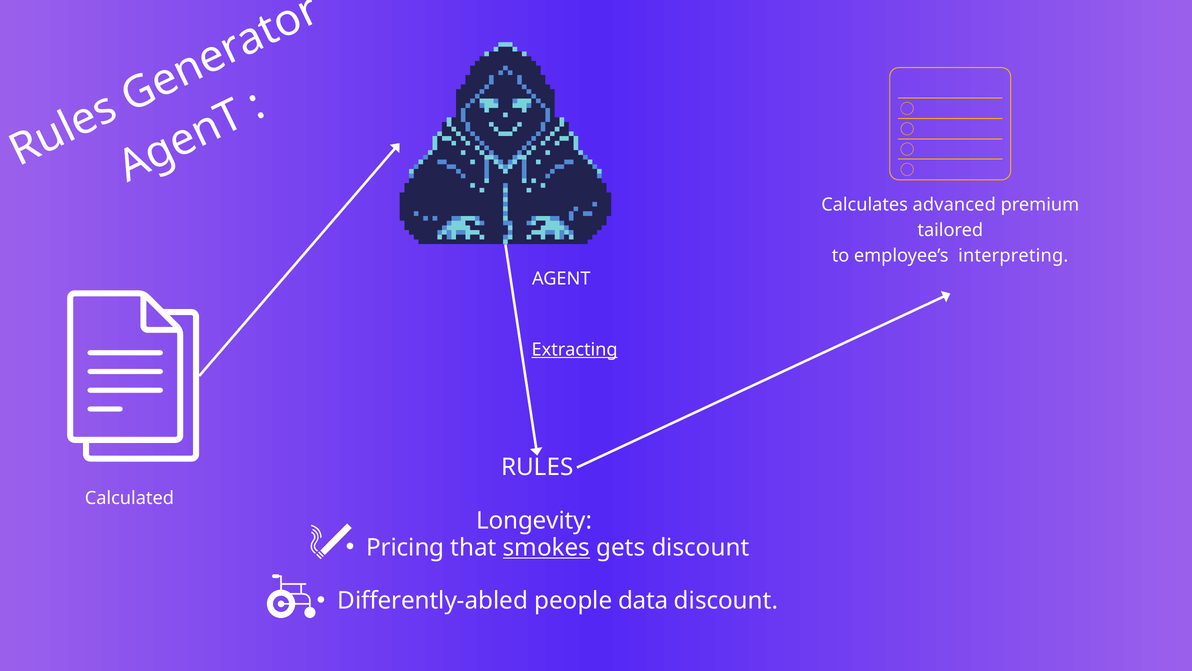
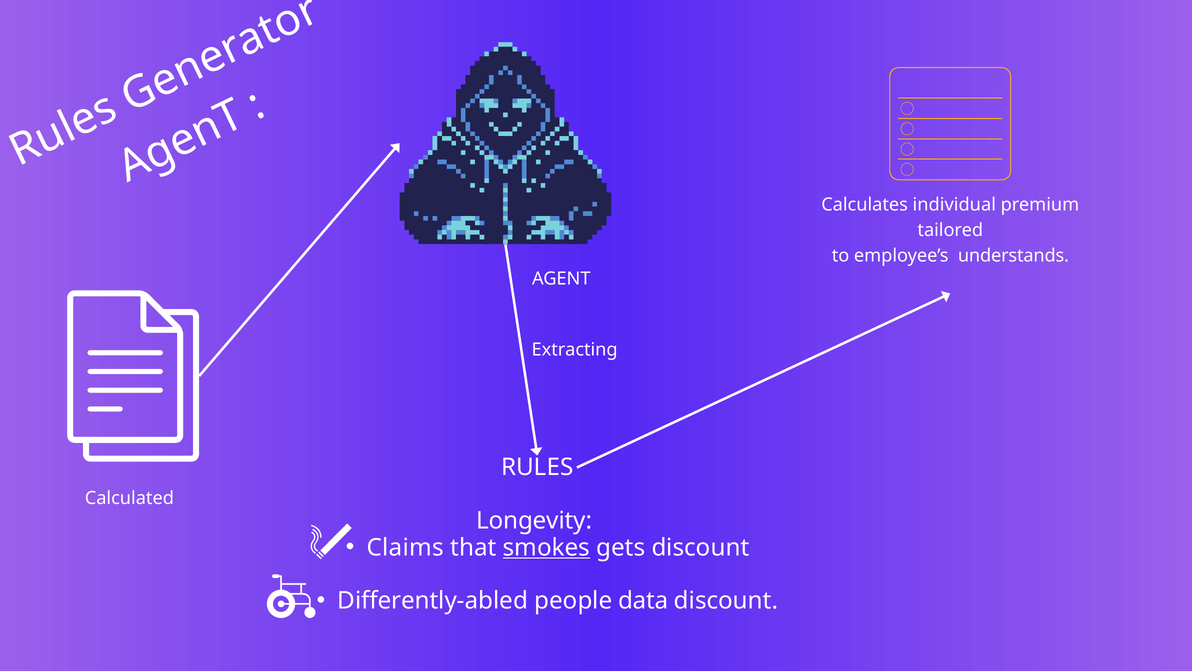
advanced: advanced -> individual
interpreting: interpreting -> understands
Extracting underline: present -> none
Pricing: Pricing -> Claims
